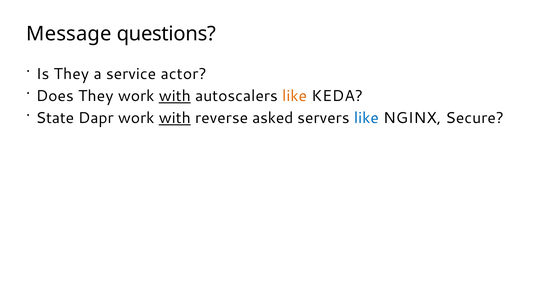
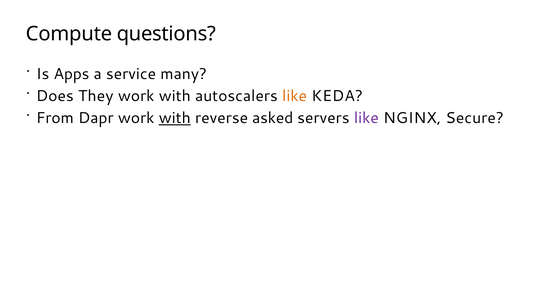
Message: Message -> Compute
Is They: They -> Apps
actor: actor -> many
with at (175, 96) underline: present -> none
State: State -> From
like at (366, 118) colour: blue -> purple
